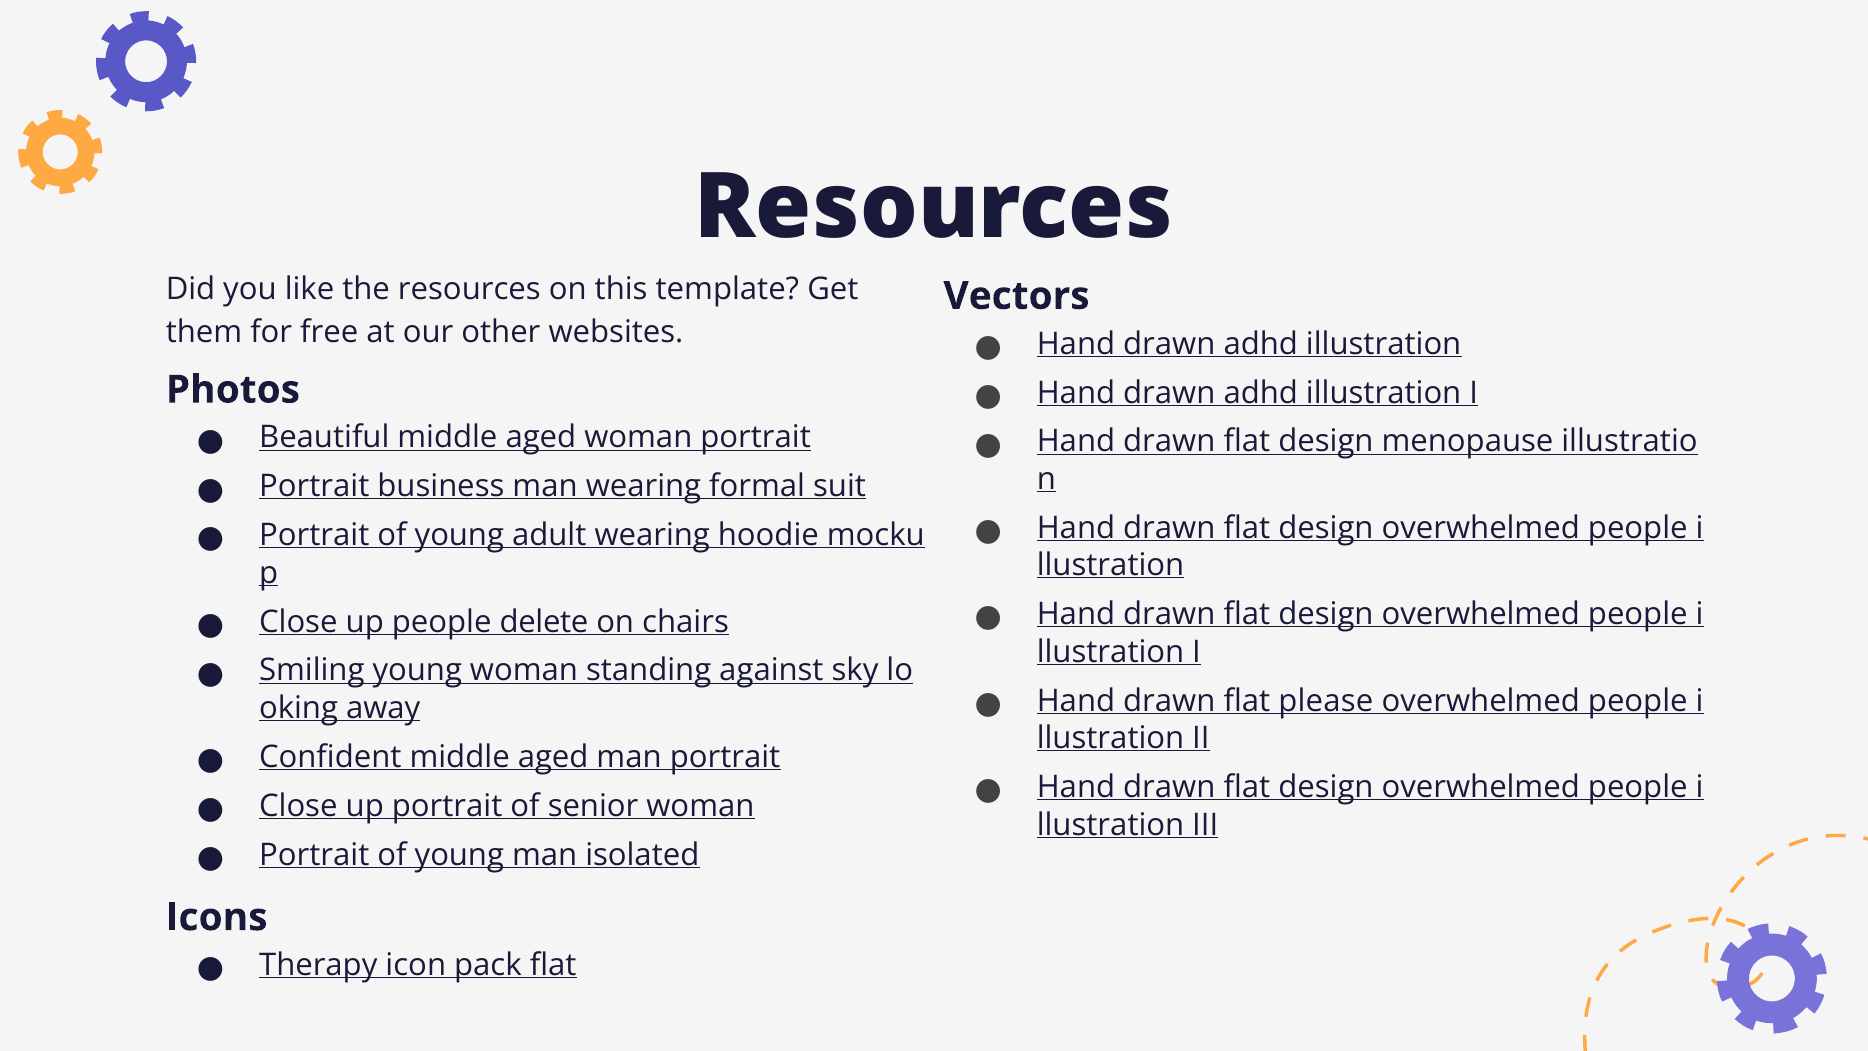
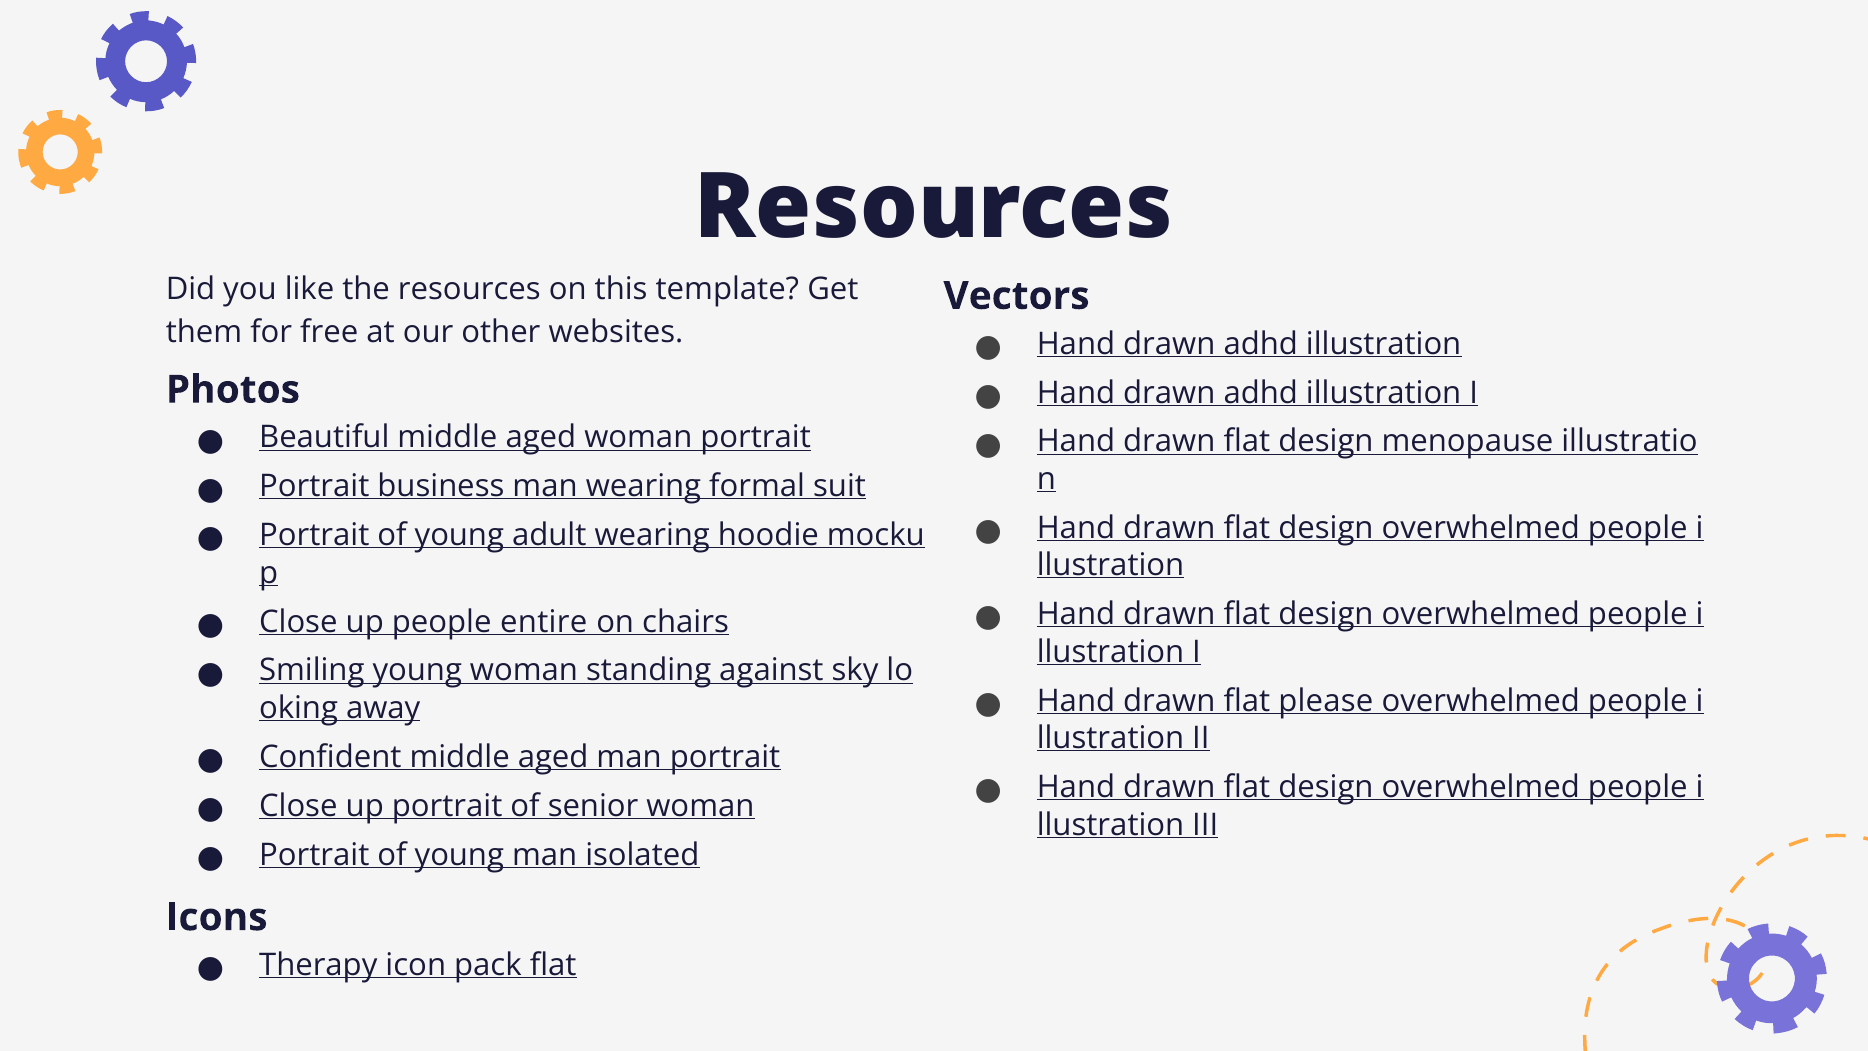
delete: delete -> entire
